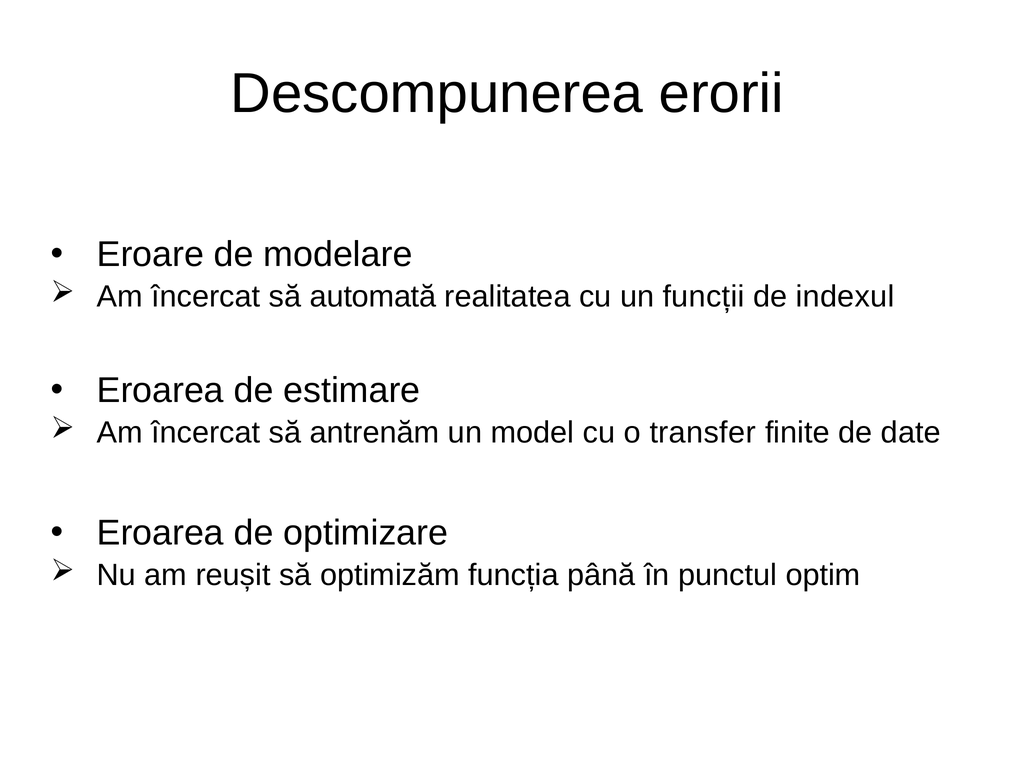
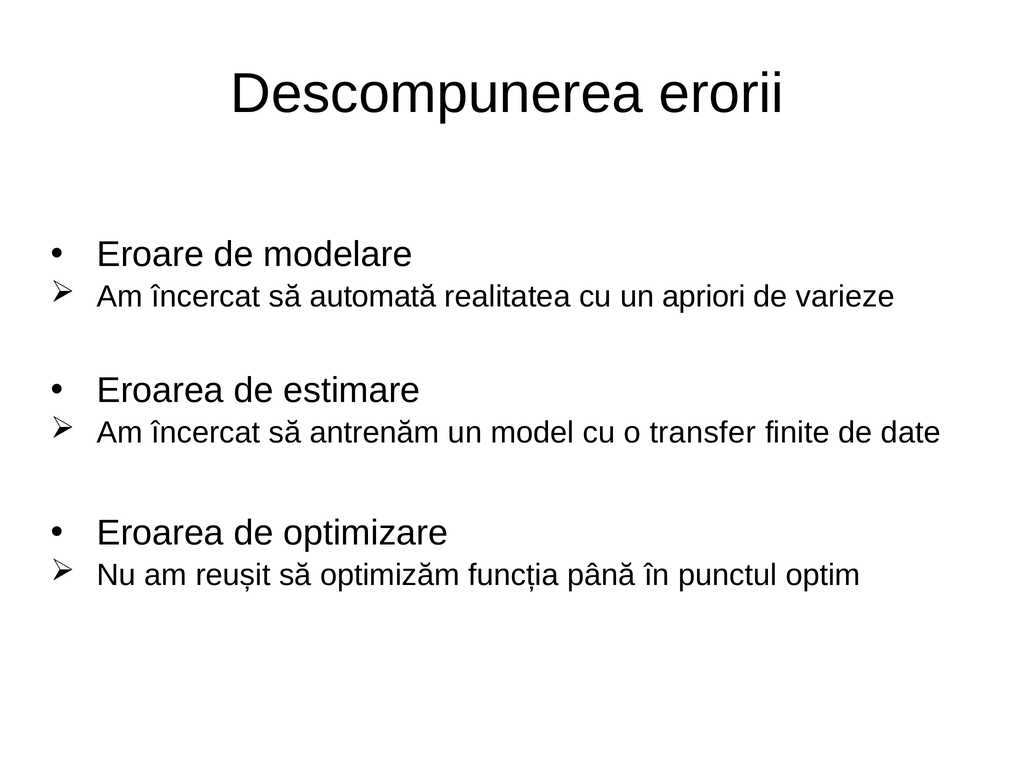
funcții: funcții -> apriori
indexul: indexul -> varieze
